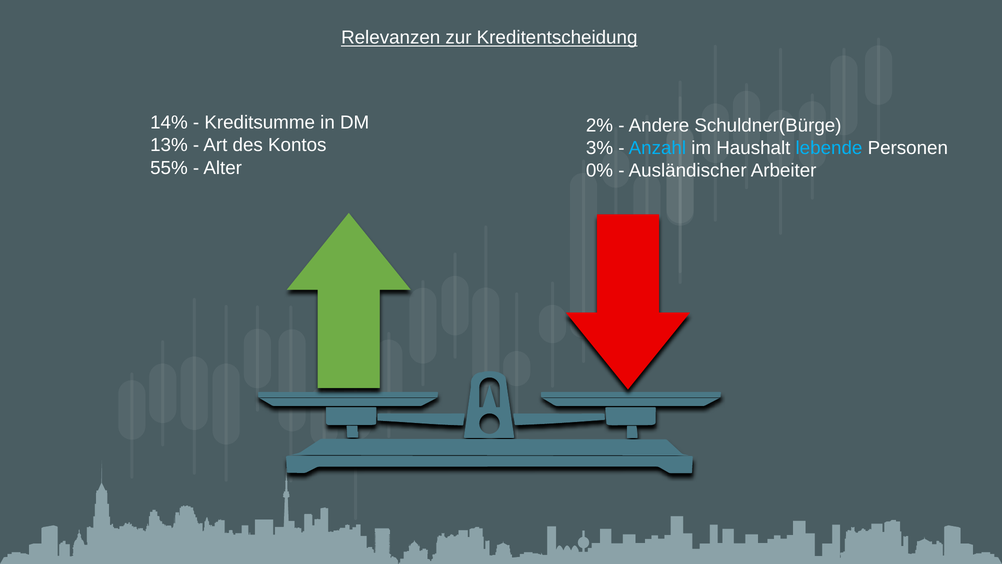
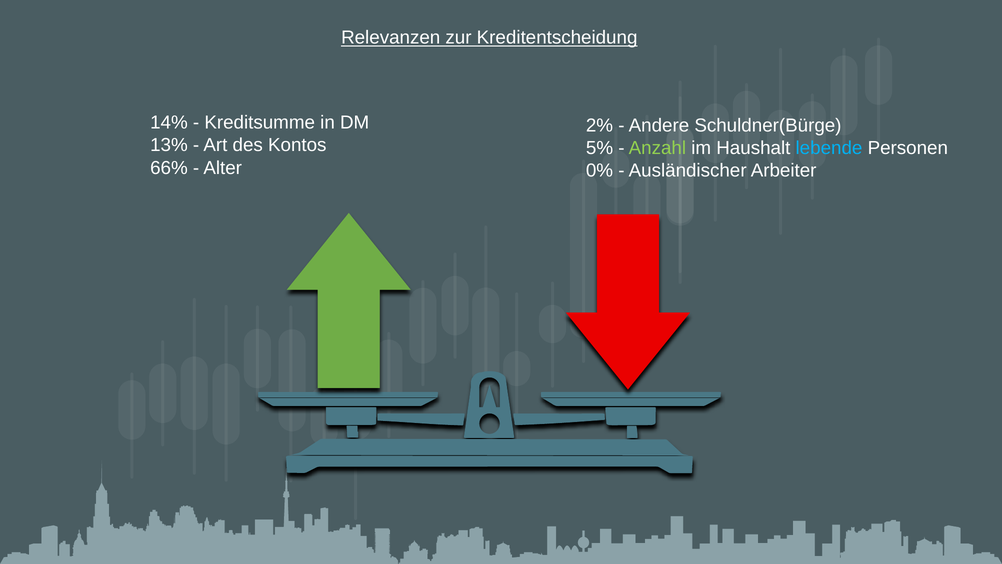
3%: 3% -> 5%
Anzahl colour: light blue -> light green
55%: 55% -> 66%
